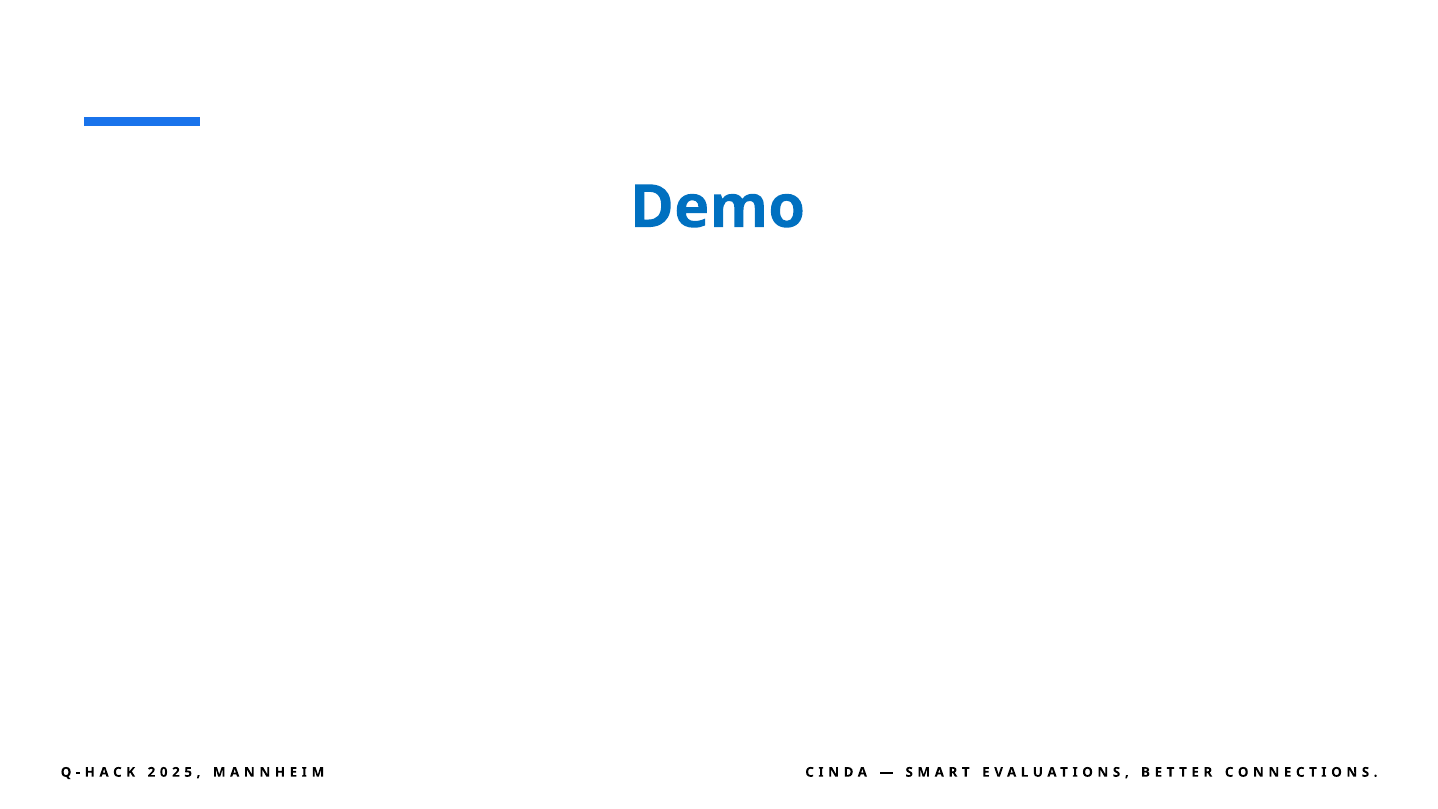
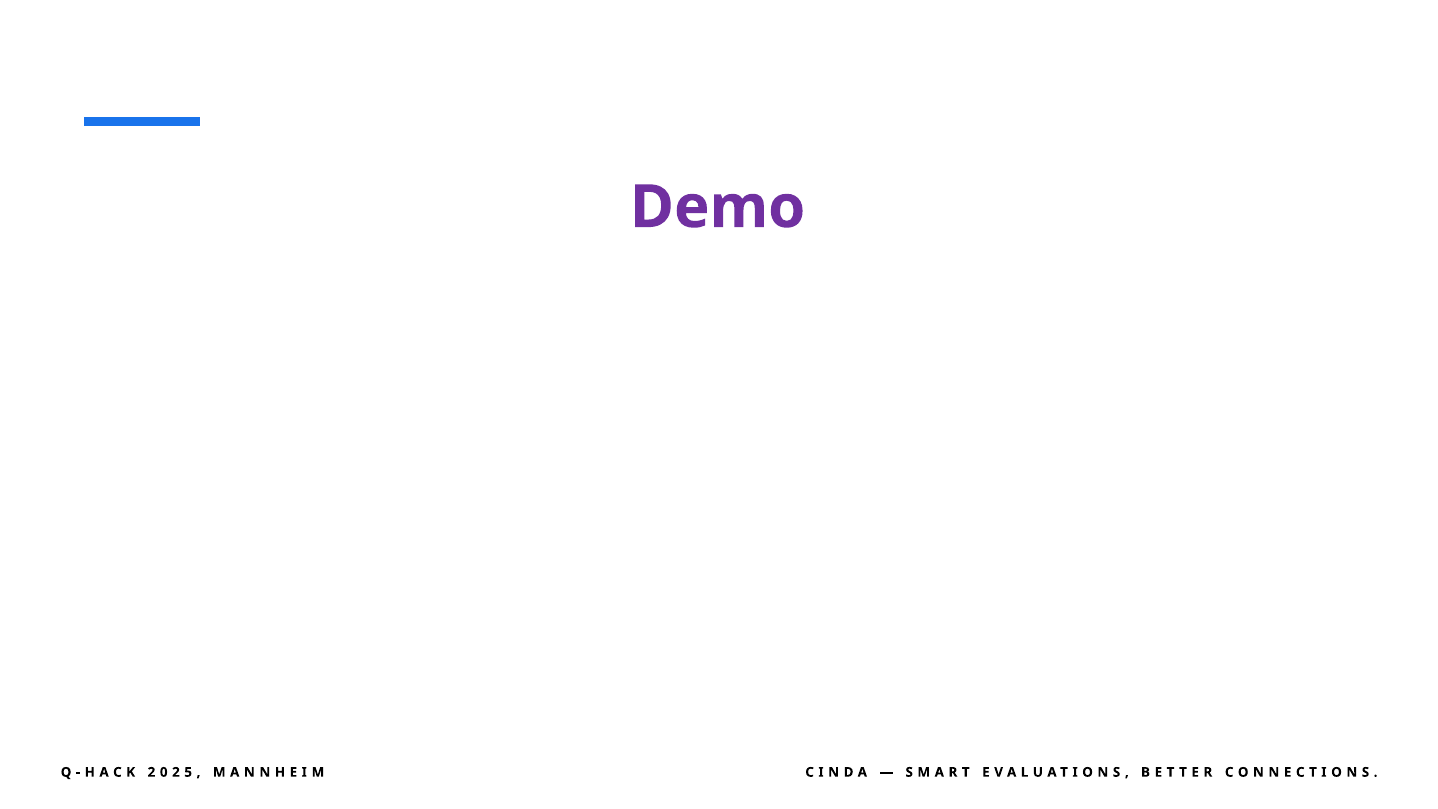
Demo colour: blue -> purple
